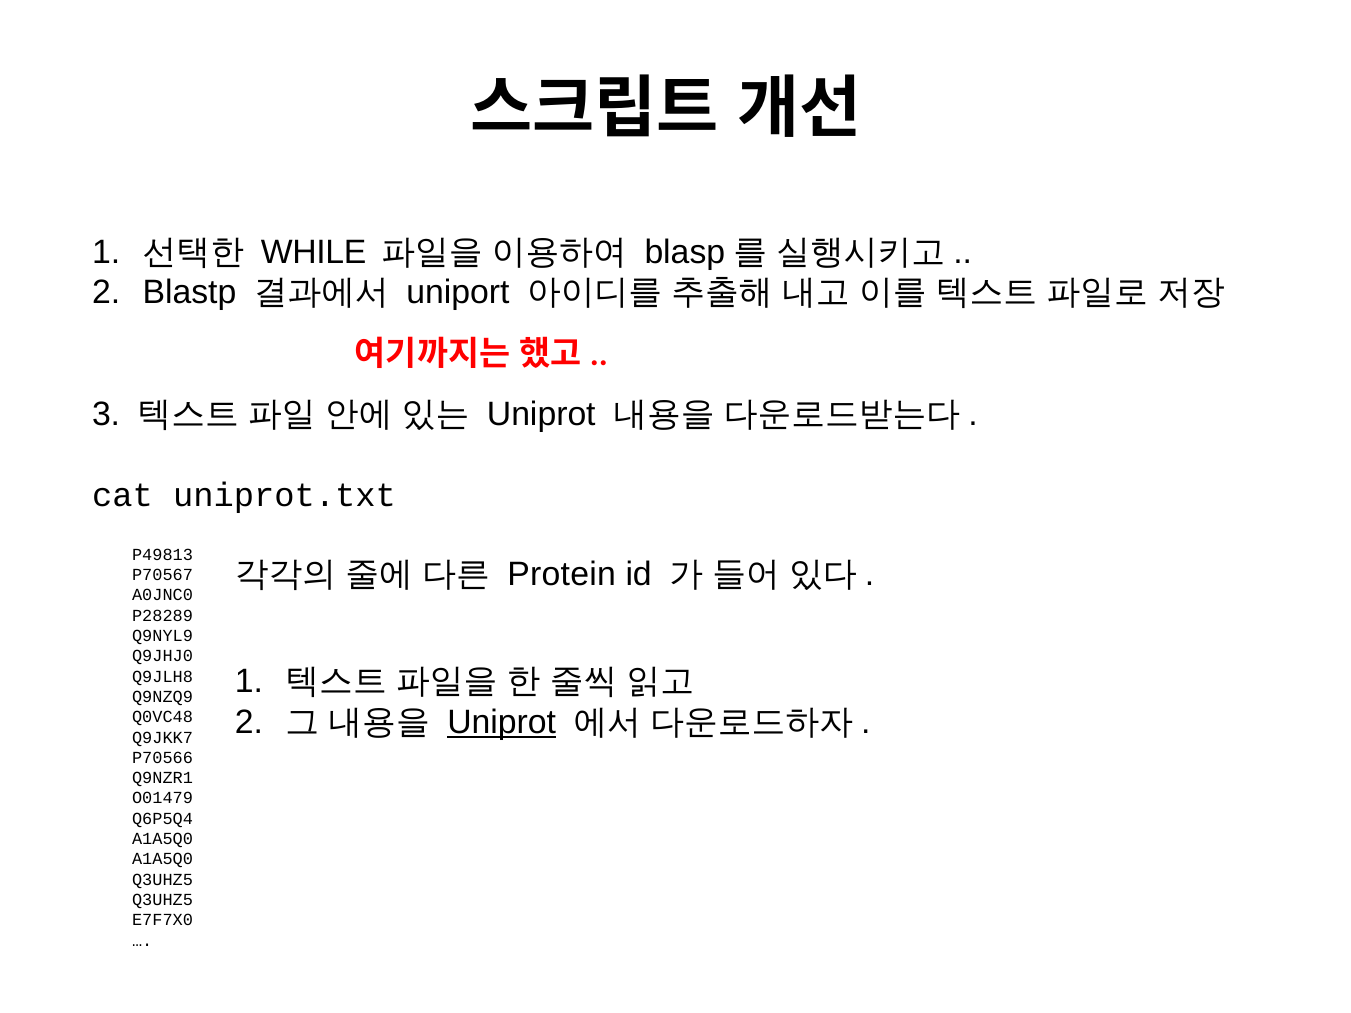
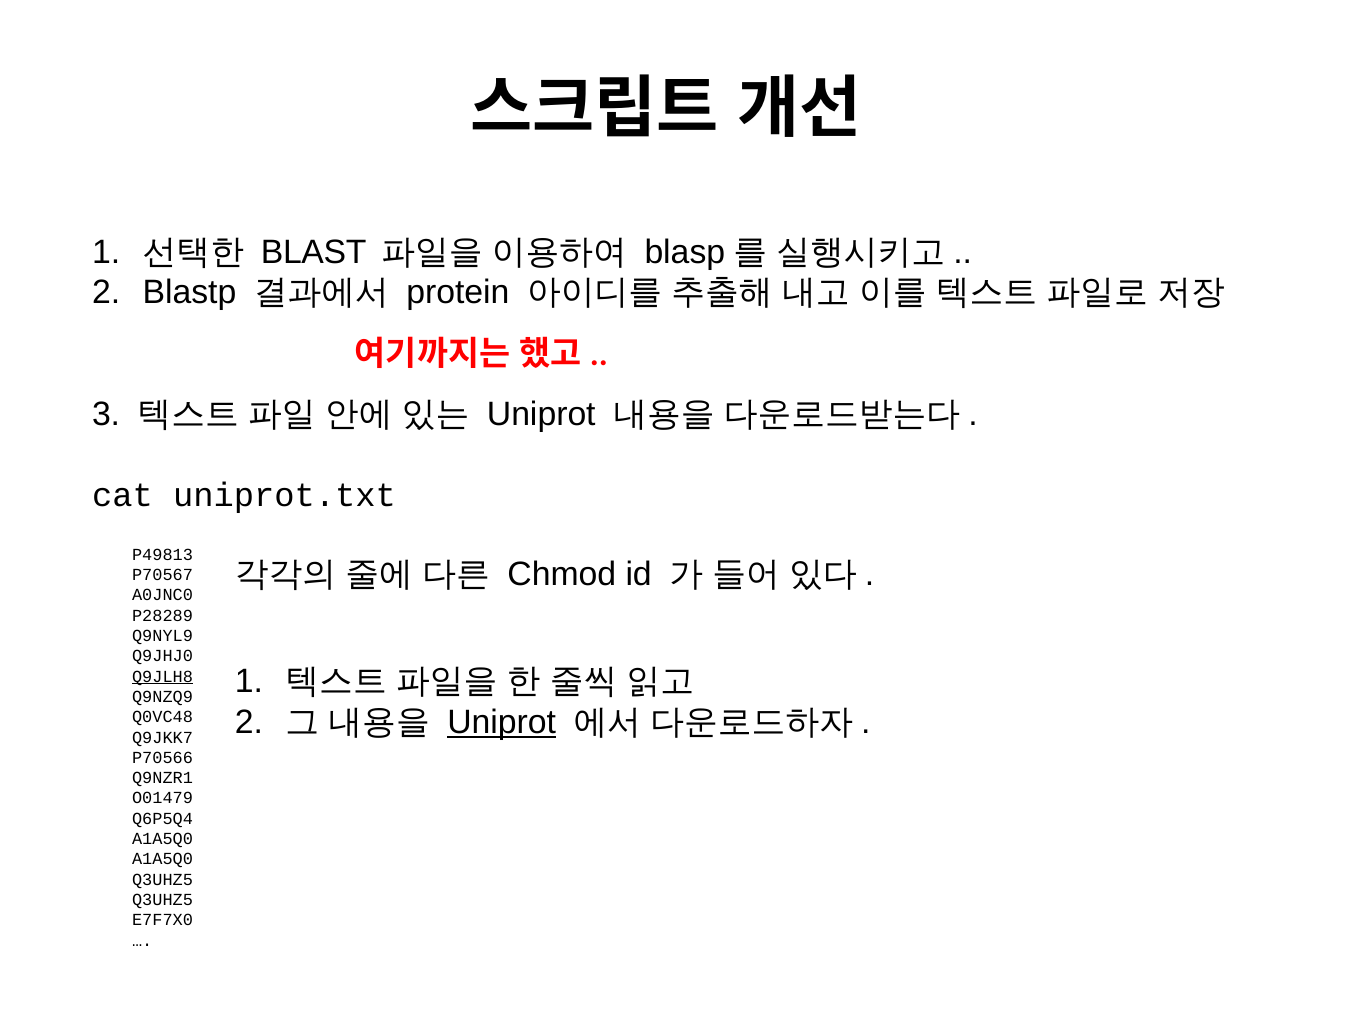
WHILE: WHILE -> BLAST
uniport: uniport -> protein
Protein: Protein -> Chmod
Q9JLH8 underline: none -> present
